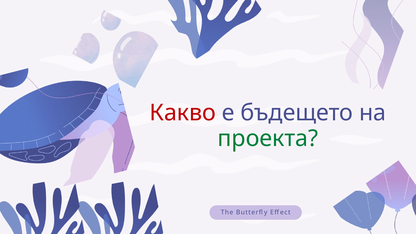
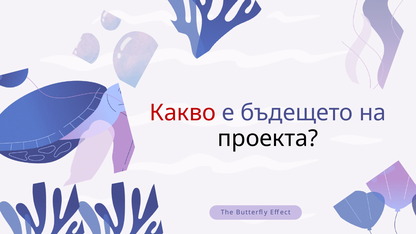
проекта colour: green -> black
